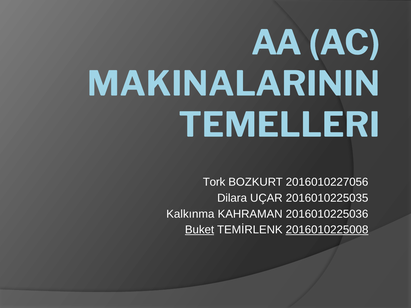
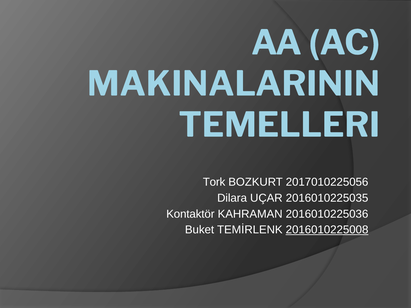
2016010227056: 2016010227056 -> 2017010225056
Kalkınma: Kalkınma -> Kontaktör
Buket underline: present -> none
